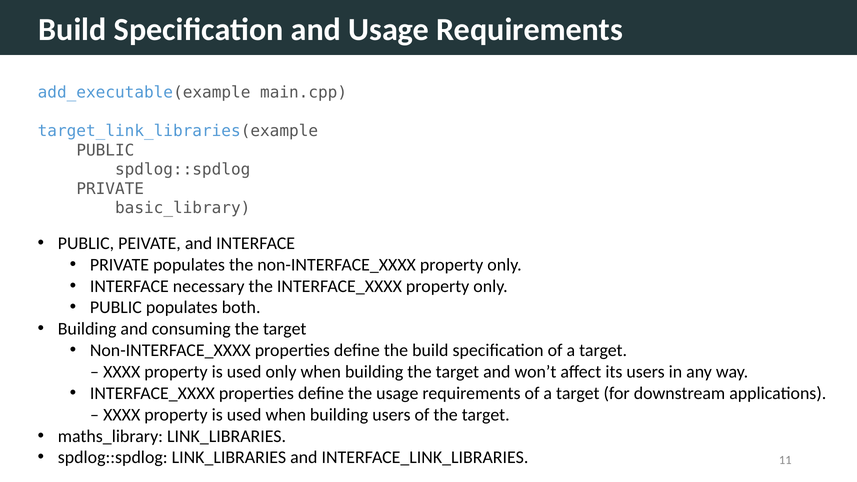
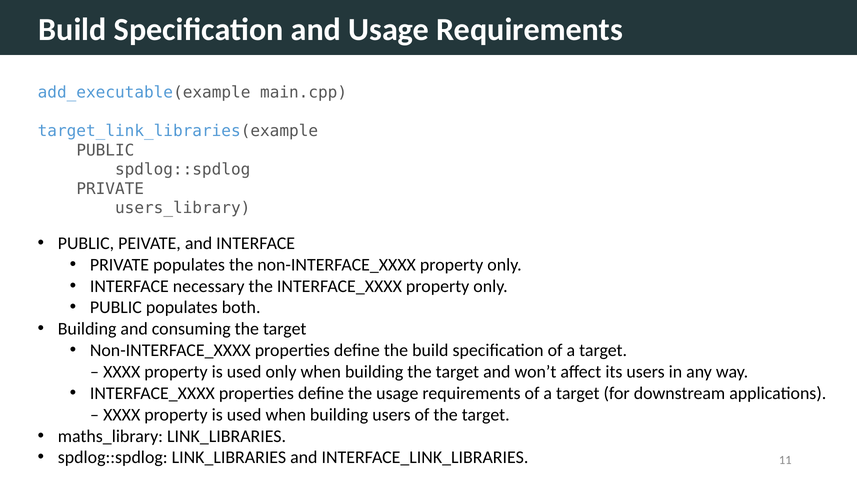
basic_library: basic_library -> users_library
